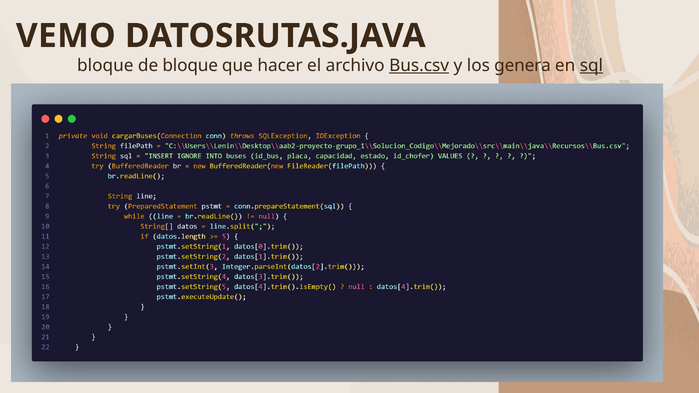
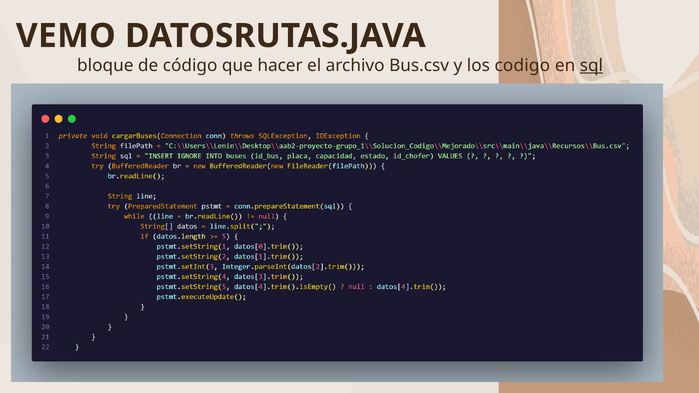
de bloque: bloque -> código
Bus.csv underline: present -> none
genera: genera -> codigo
